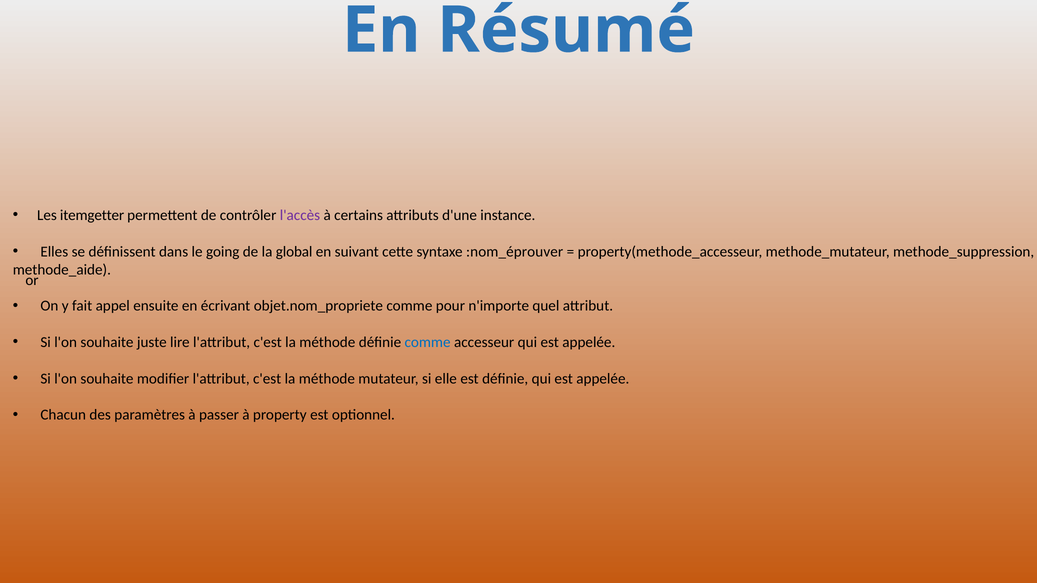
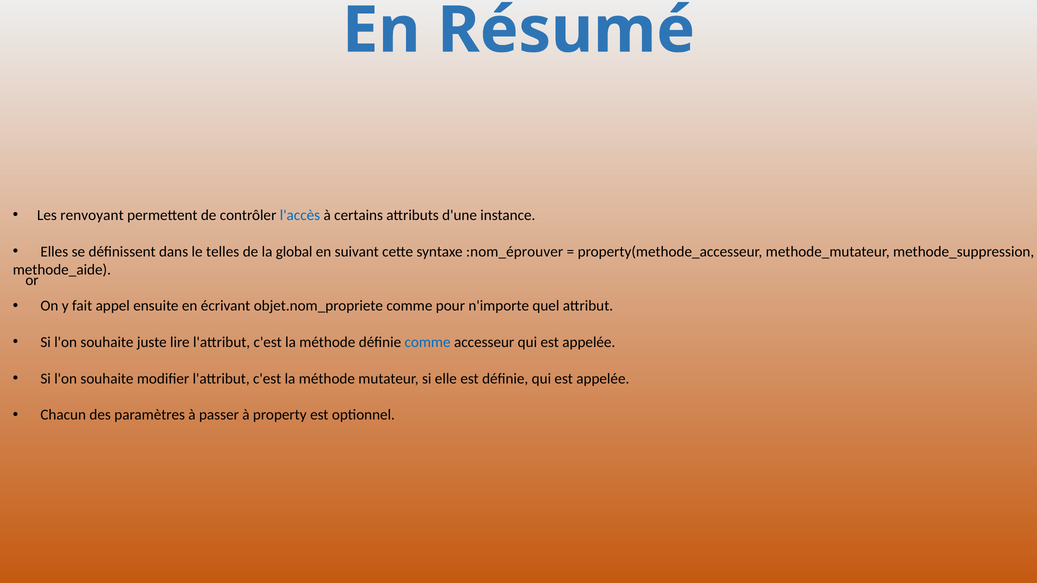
itemgetter: itemgetter -> renvoyant
l'accès colour: purple -> blue
going: going -> telles
